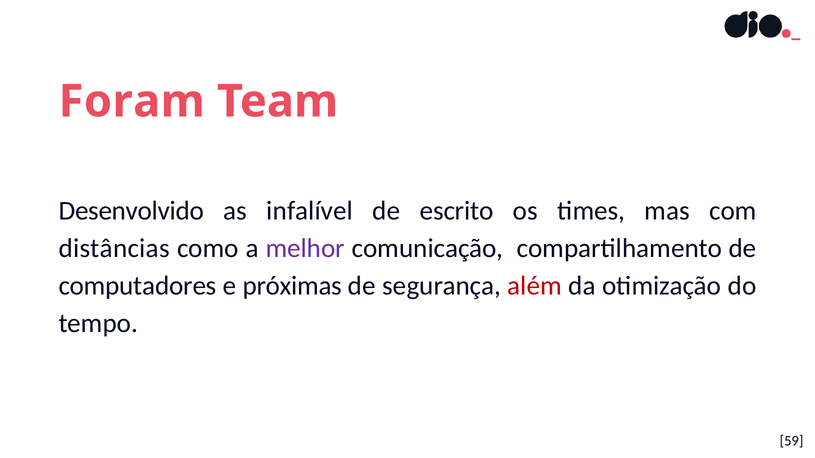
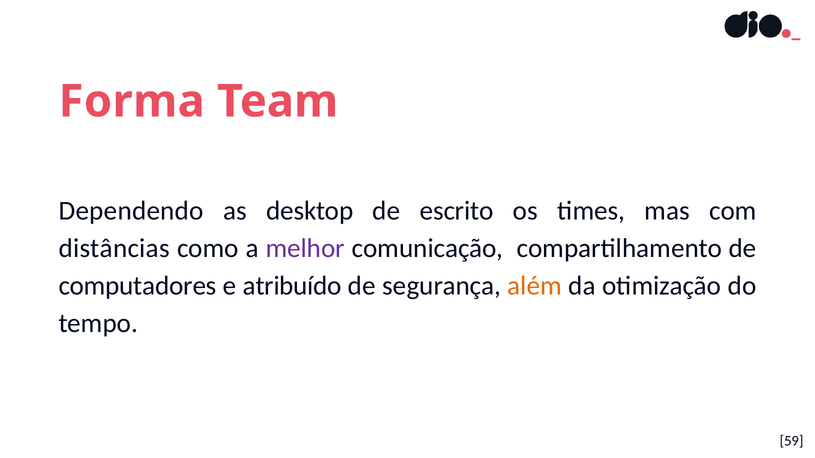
Foram: Foram -> Forma
Desenvolvido: Desenvolvido -> Dependendo
infalível: infalível -> desktop
próximas: próximas -> atribuído
além colour: red -> orange
